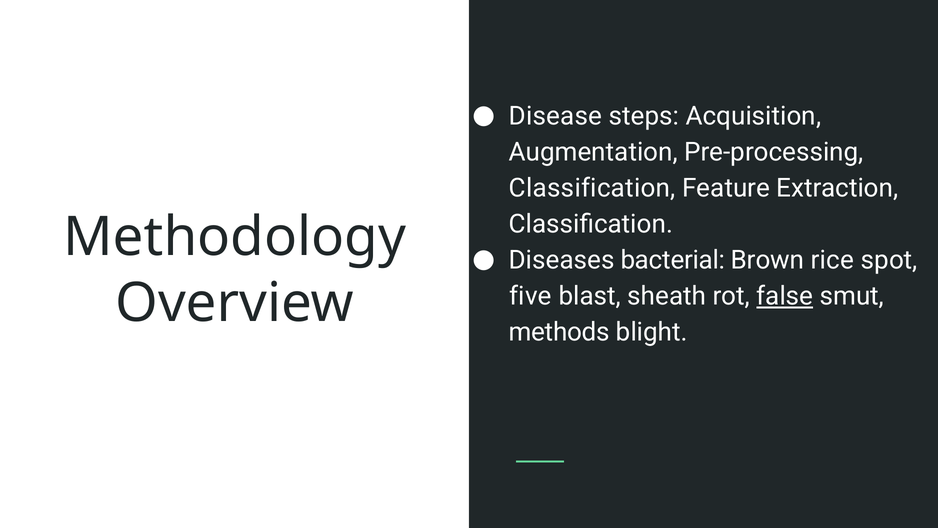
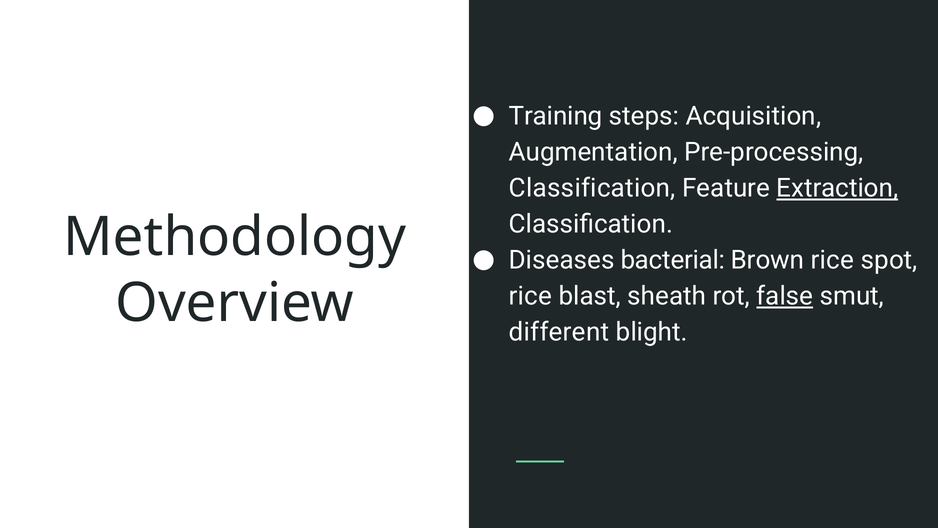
Disease: Disease -> Training
Extraction underline: none -> present
five at (530, 296): five -> rice
methods: methods -> different
